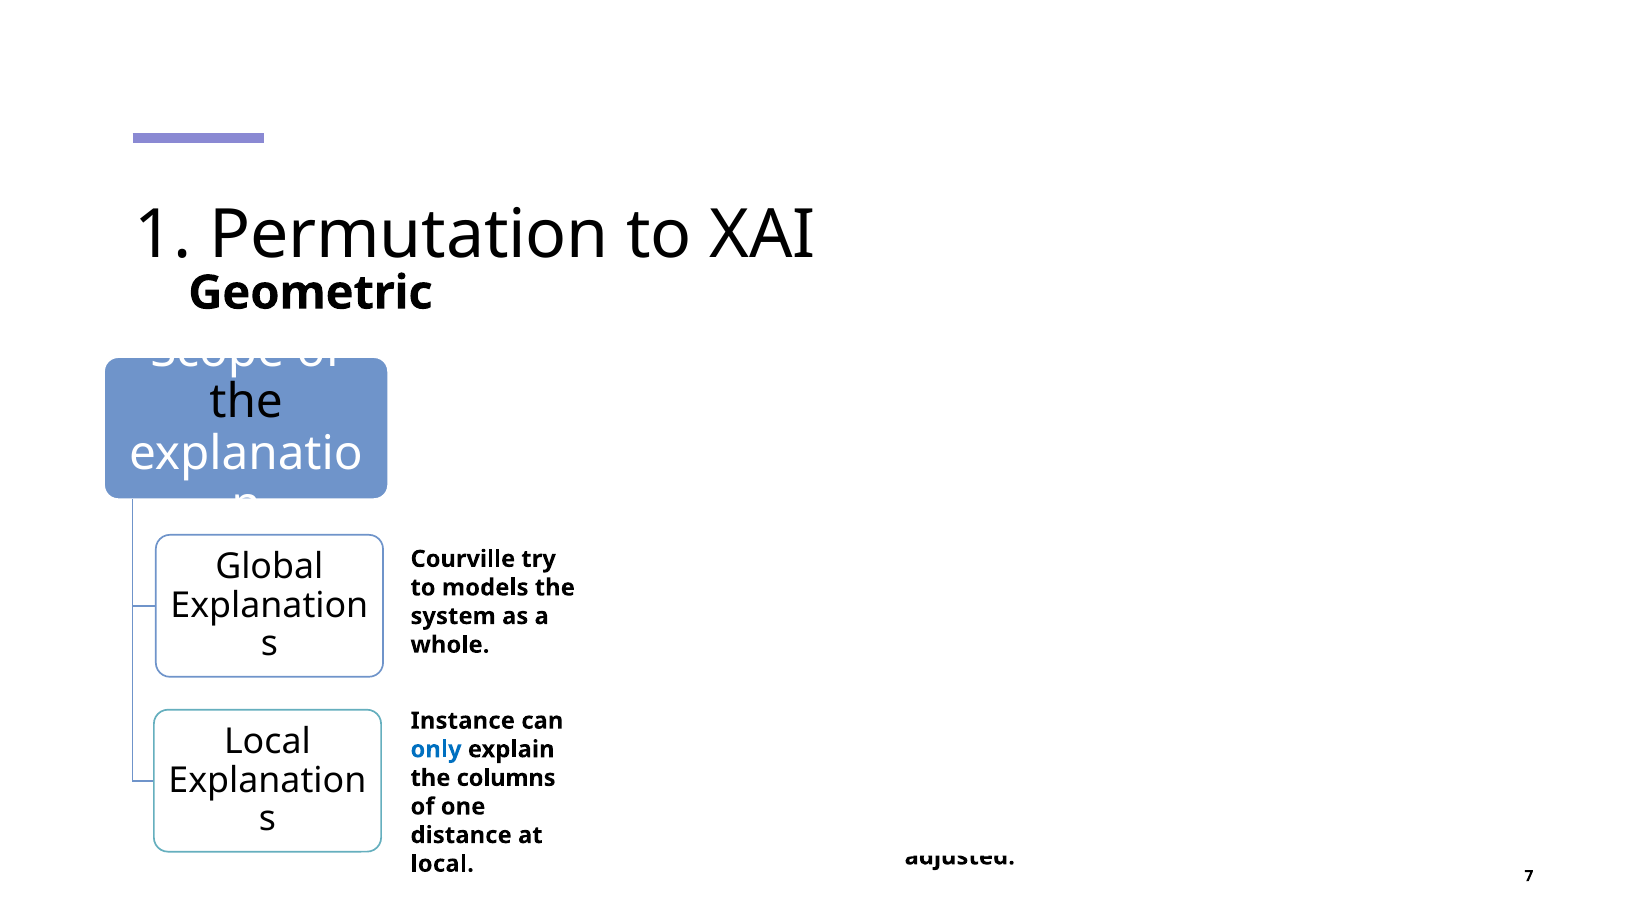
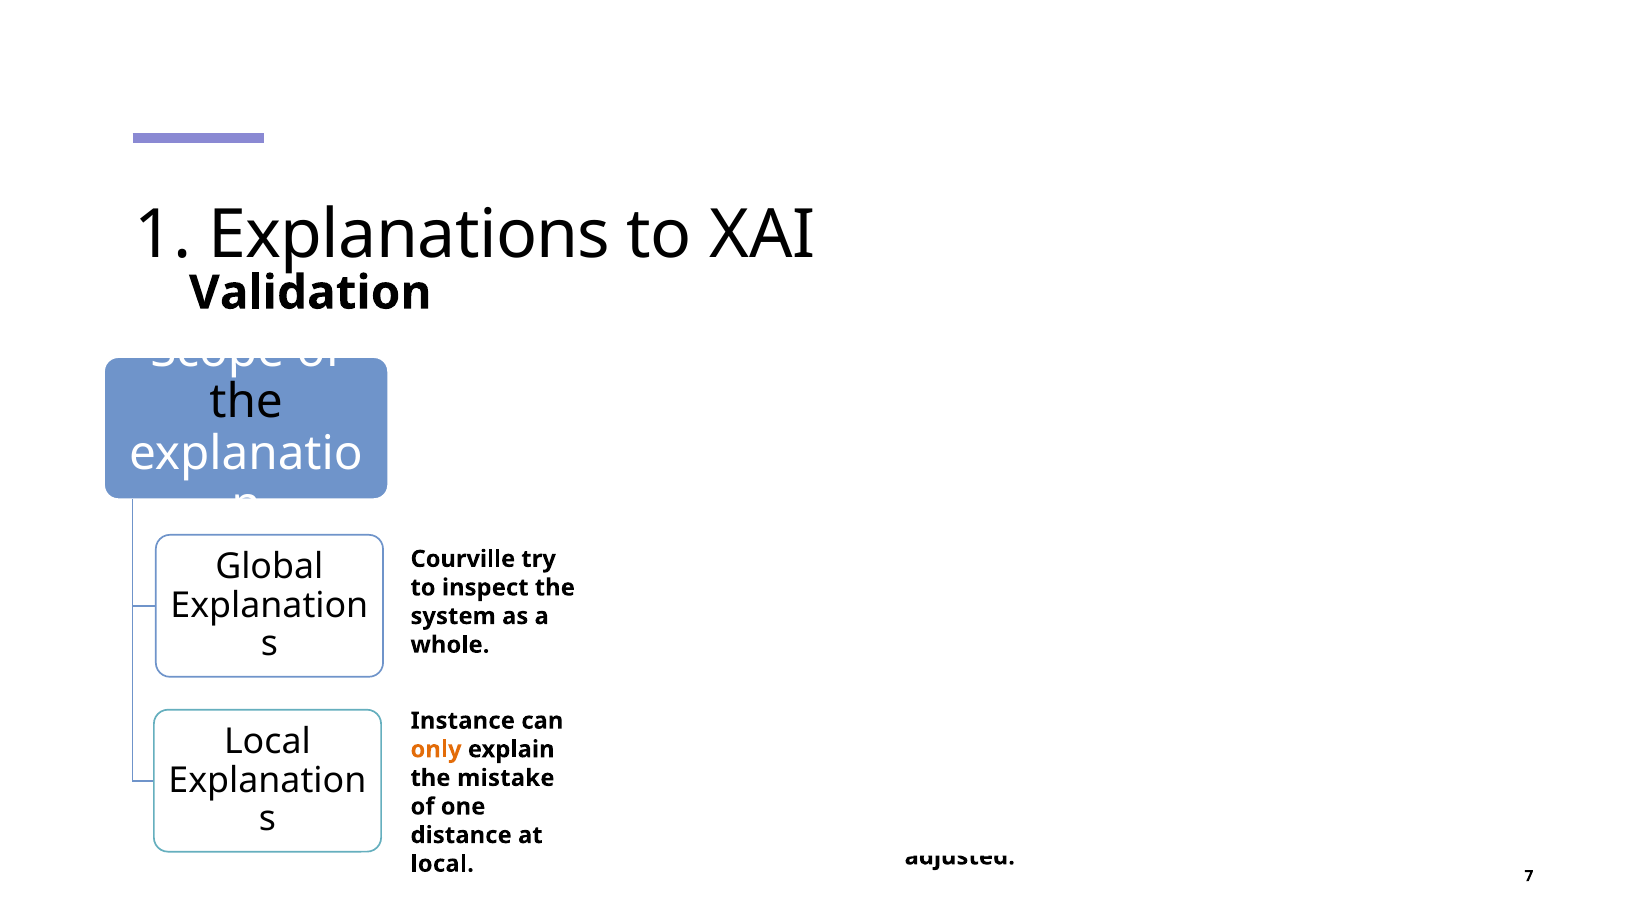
Permutation: Permutation -> Explanations
Geometric: Geometric -> Validation
to models: models -> inspect
only at (436, 750) colour: blue -> orange
columns: columns -> mistake
